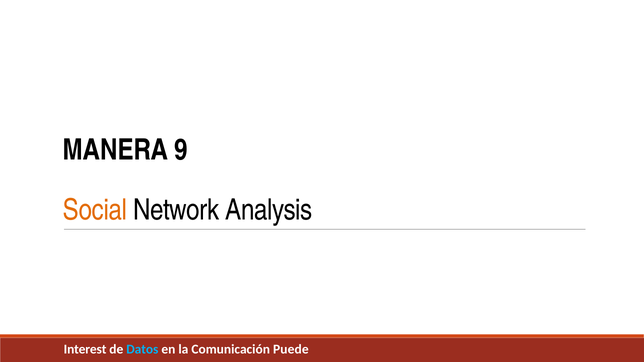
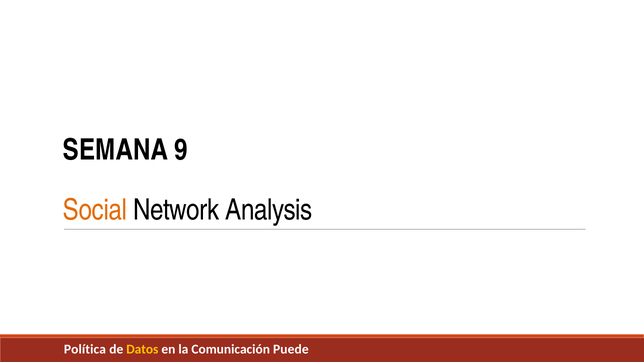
MANERA: MANERA -> SEMANA
Interest: Interest -> Política
Datos colour: light blue -> yellow
